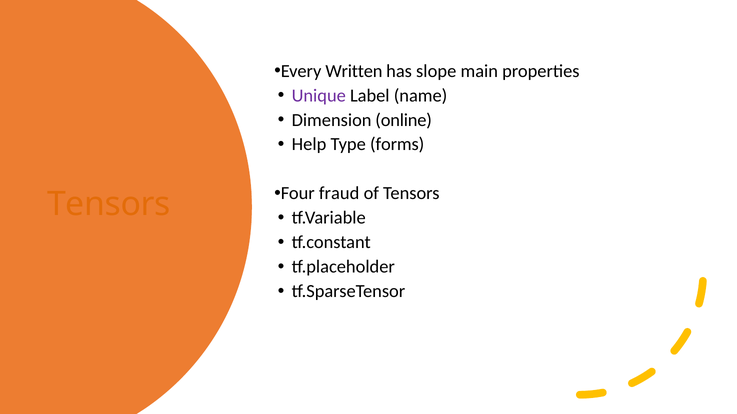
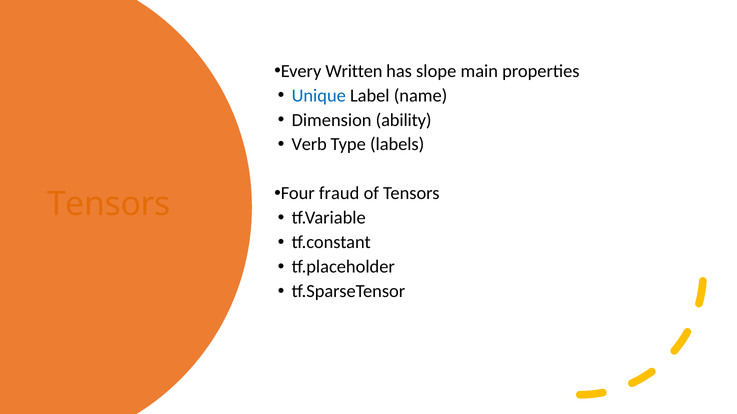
Unique colour: purple -> blue
online: online -> ability
Help: Help -> Verb
forms: forms -> labels
